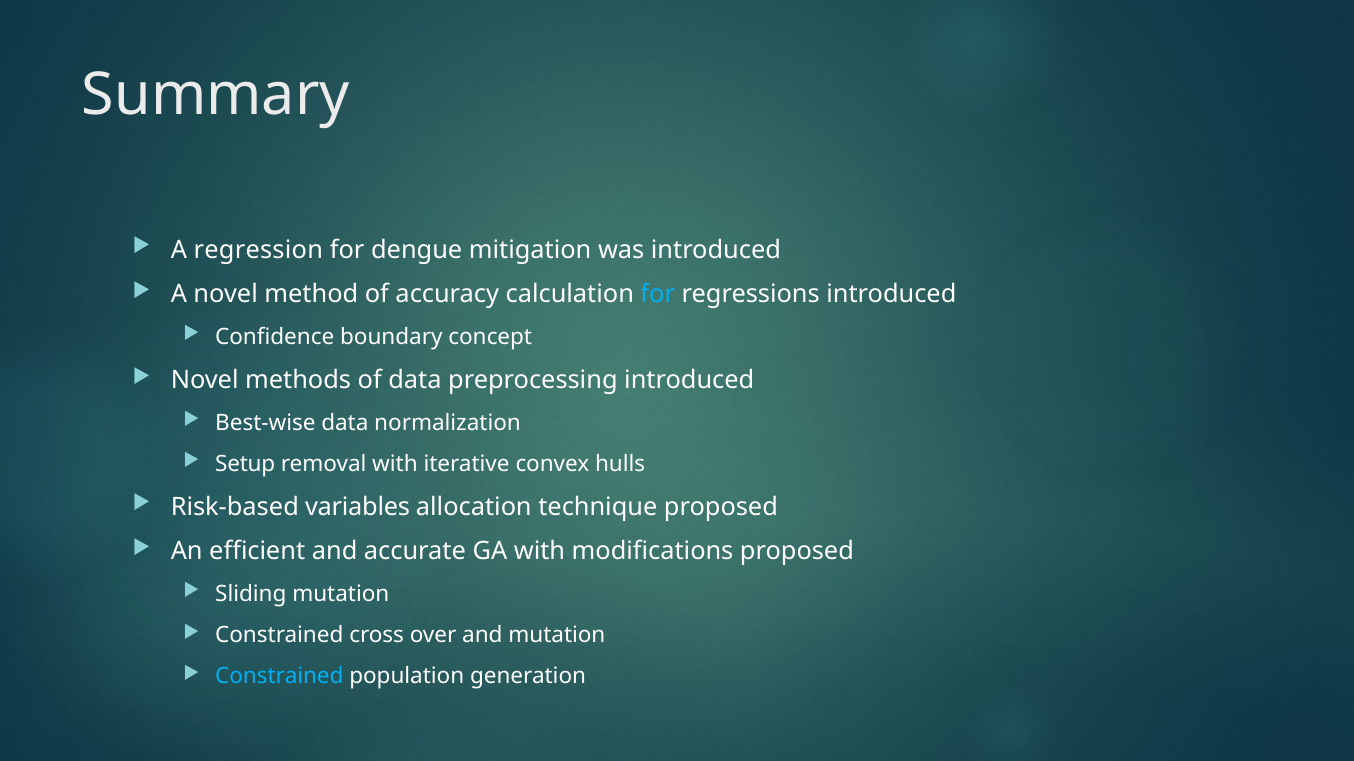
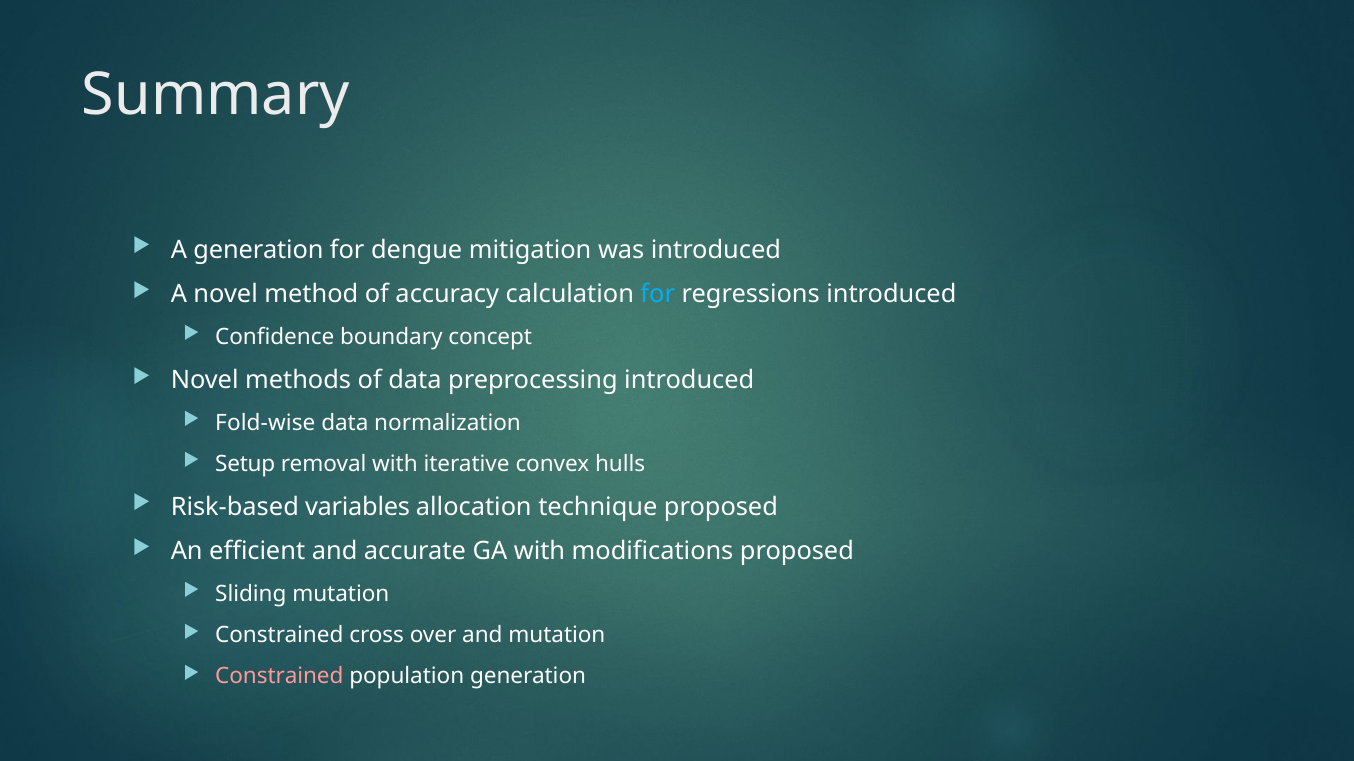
A regression: regression -> generation
Best-wise: Best-wise -> Fold-wise
Constrained at (279, 677) colour: light blue -> pink
